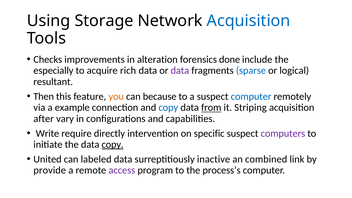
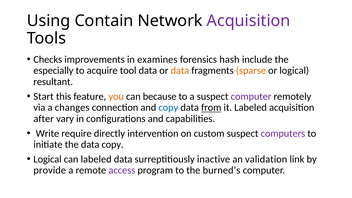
Storage: Storage -> Contain
Acquisition at (249, 21) colour: blue -> purple
alteration: alteration -> examines
done: done -> hash
rich: rich -> tool
data at (180, 71) colour: purple -> orange
sparse colour: blue -> orange
Then: Then -> Start
computer at (251, 96) colour: blue -> purple
example: example -> changes
it Striping: Striping -> Labeled
specific: specific -> custom
copy at (113, 144) underline: present -> none
United at (47, 159): United -> Logical
combined: combined -> validation
process’s: process’s -> burned’s
